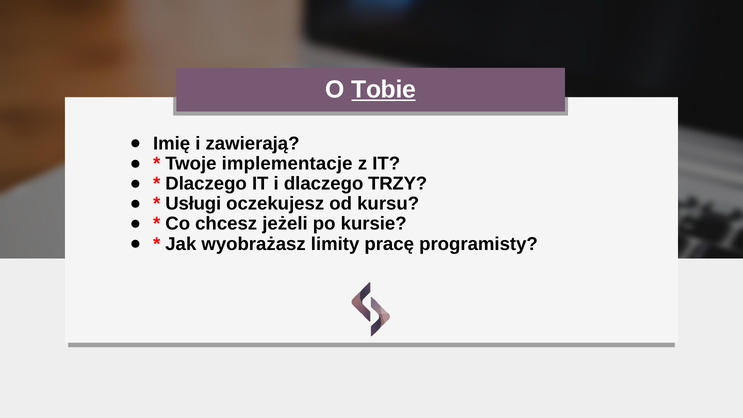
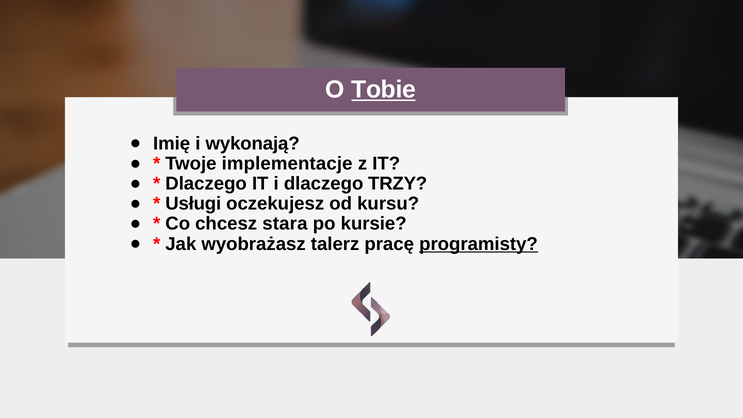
zawierają: zawierają -> wykonają
jeżeli: jeżeli -> stara
limity: limity -> talerz
programisty underline: none -> present
